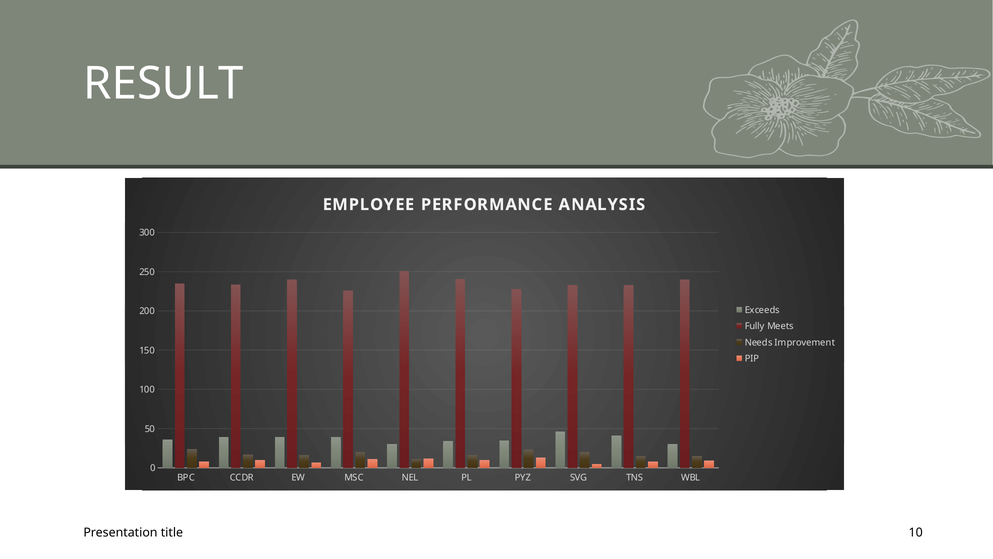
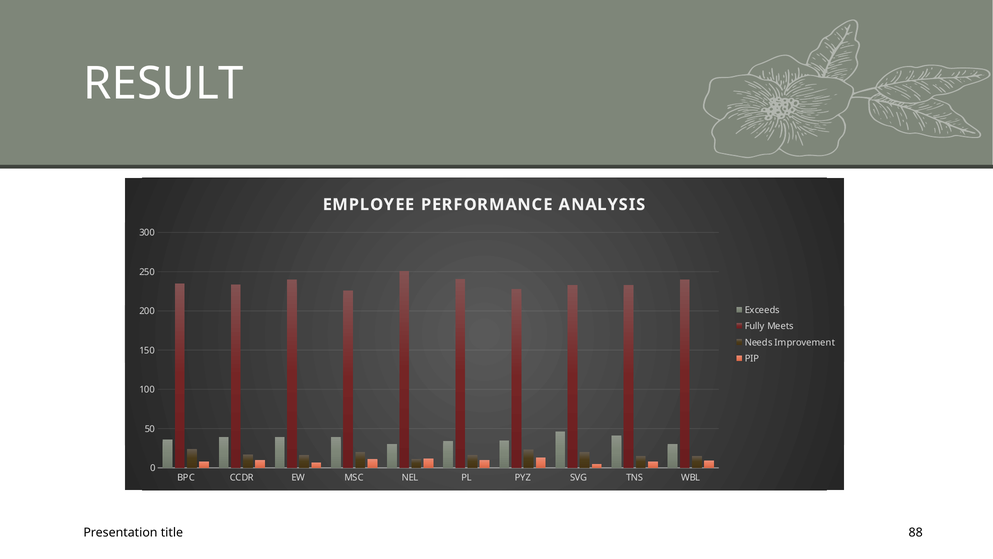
10: 10 -> 88
